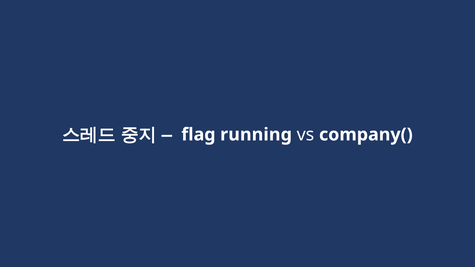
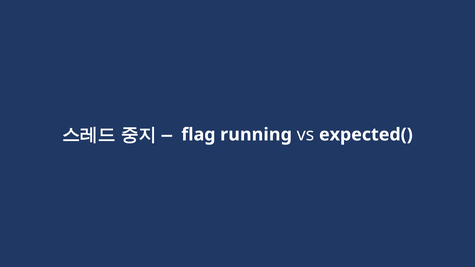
company(: company( -> expected(
